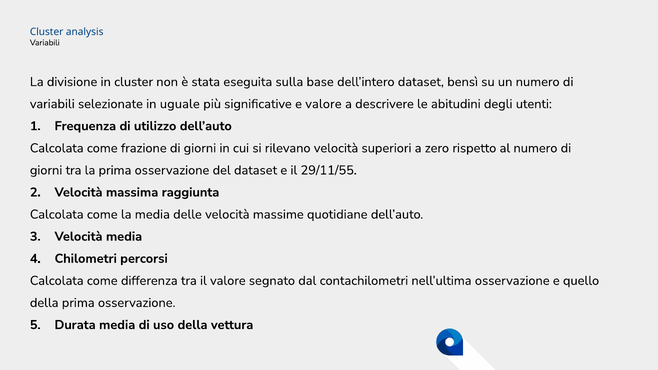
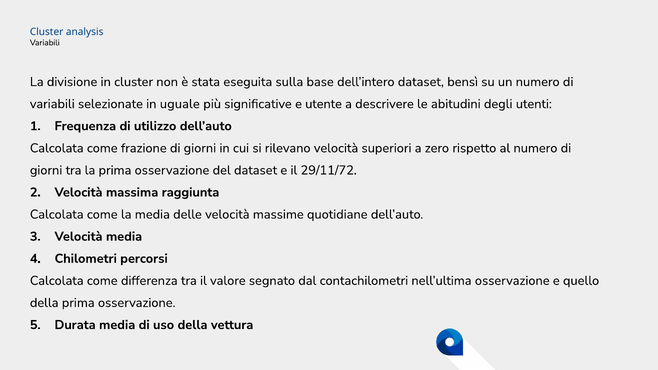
e valore: valore -> utente
29/11/55: 29/11/55 -> 29/11/72
